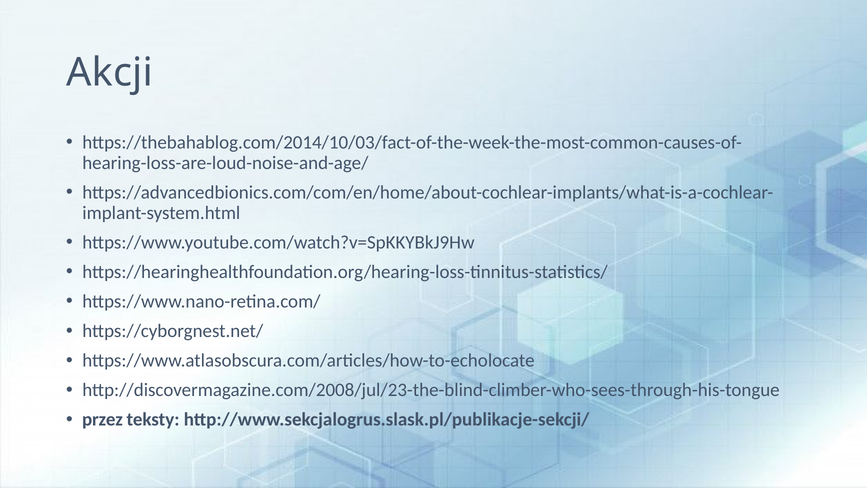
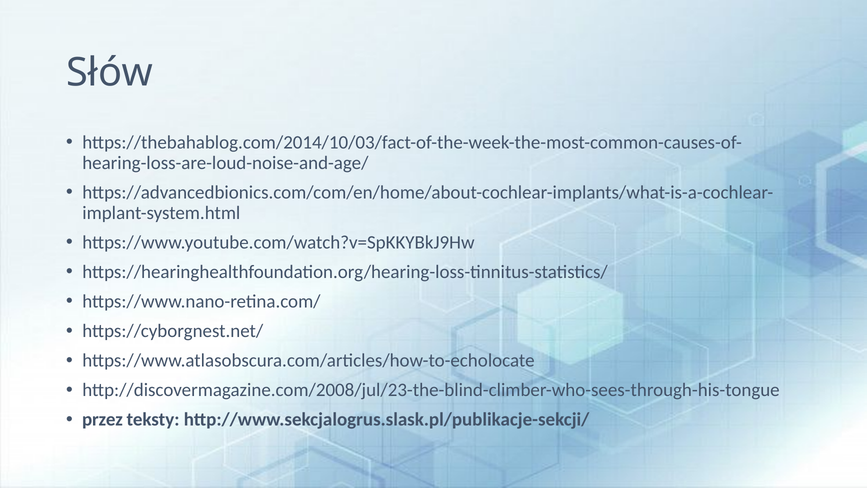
Akcji: Akcji -> Słów
